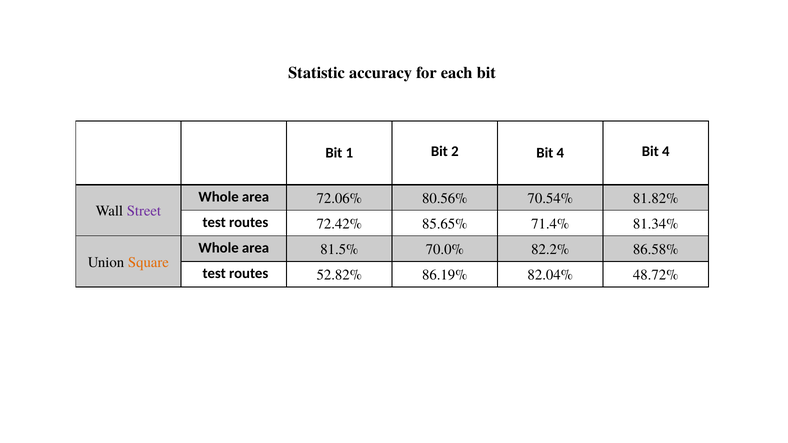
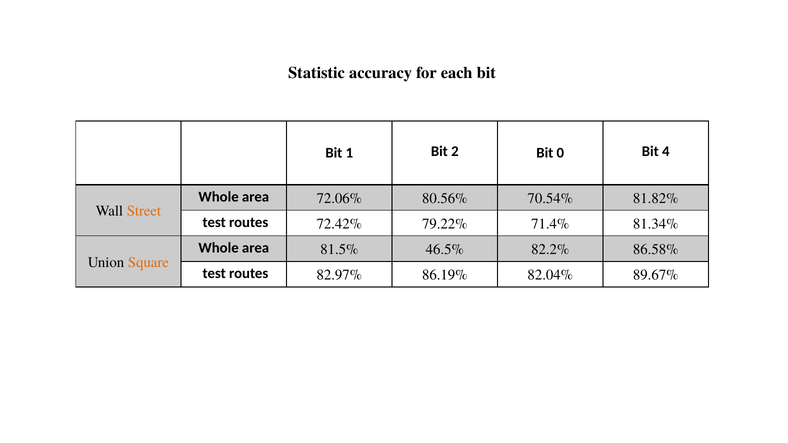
2 Bit 4: 4 -> 0
Street colour: purple -> orange
85.65%: 85.65% -> 79.22%
70.0%: 70.0% -> 46.5%
52.82%: 52.82% -> 82.97%
48.72%: 48.72% -> 89.67%
